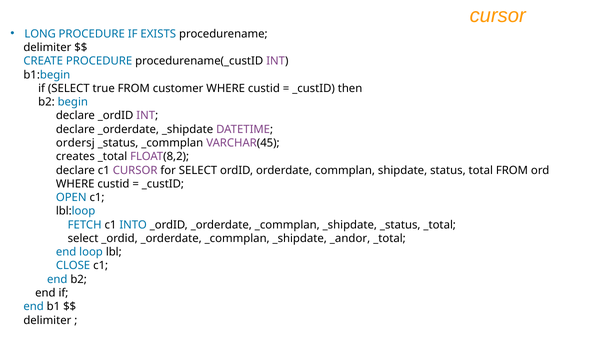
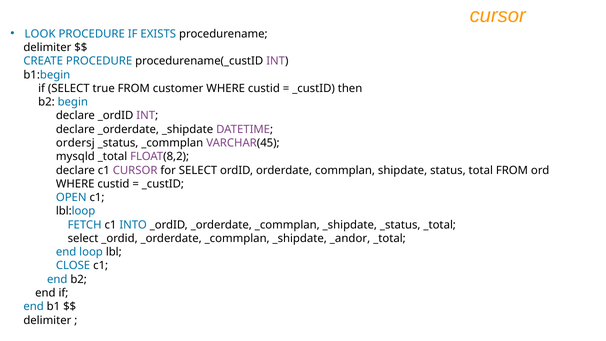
LONG: LONG -> LOOK
creates: creates -> mysqld
